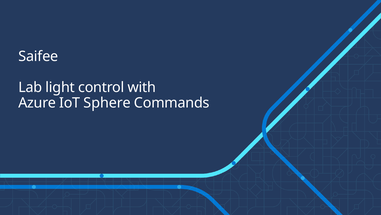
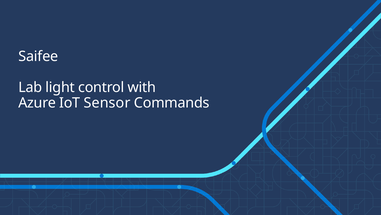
Sphere: Sphere -> Sensor
